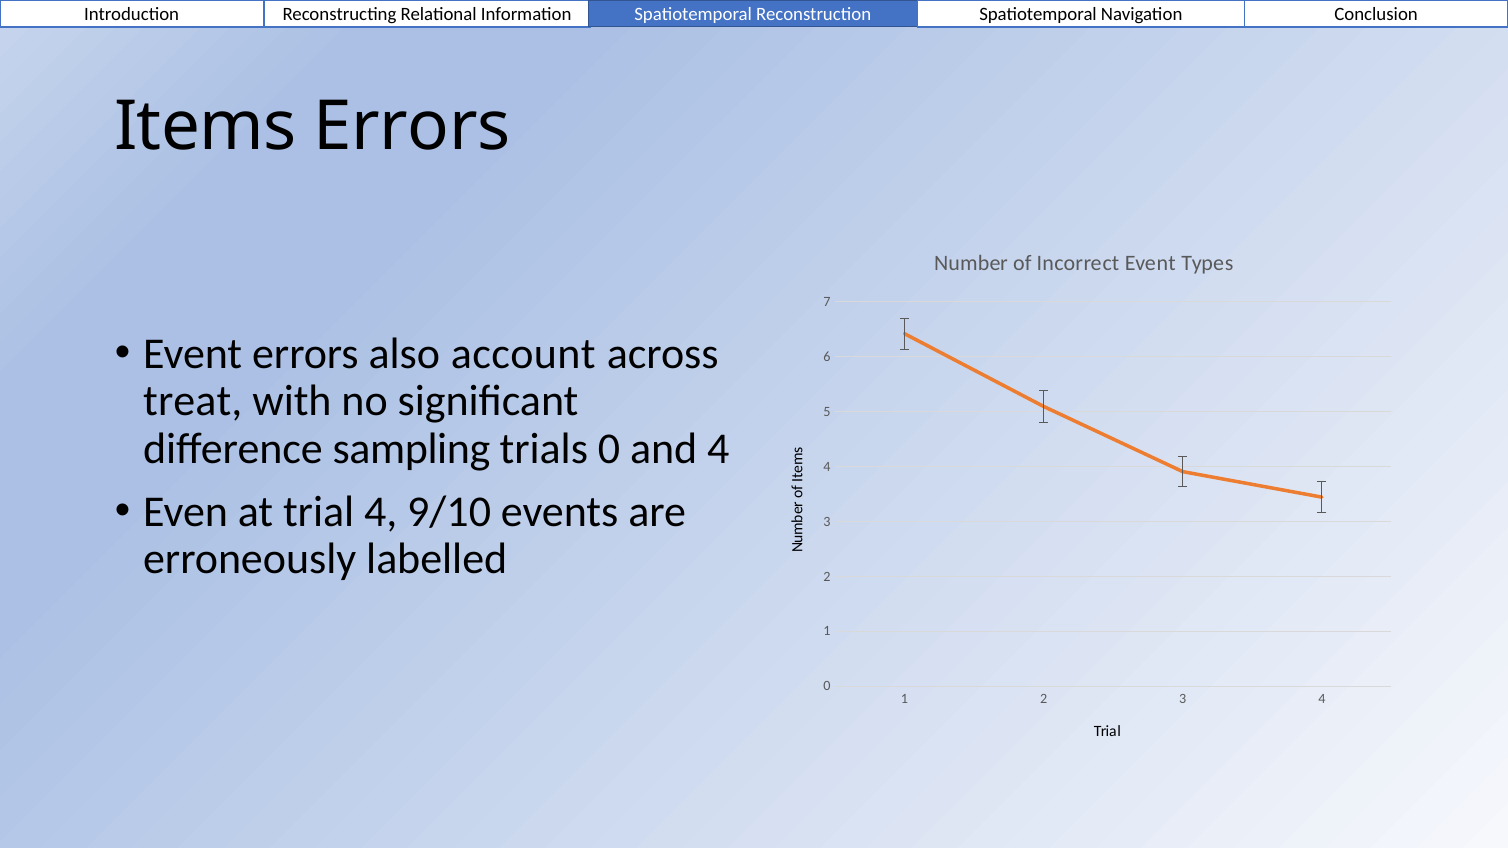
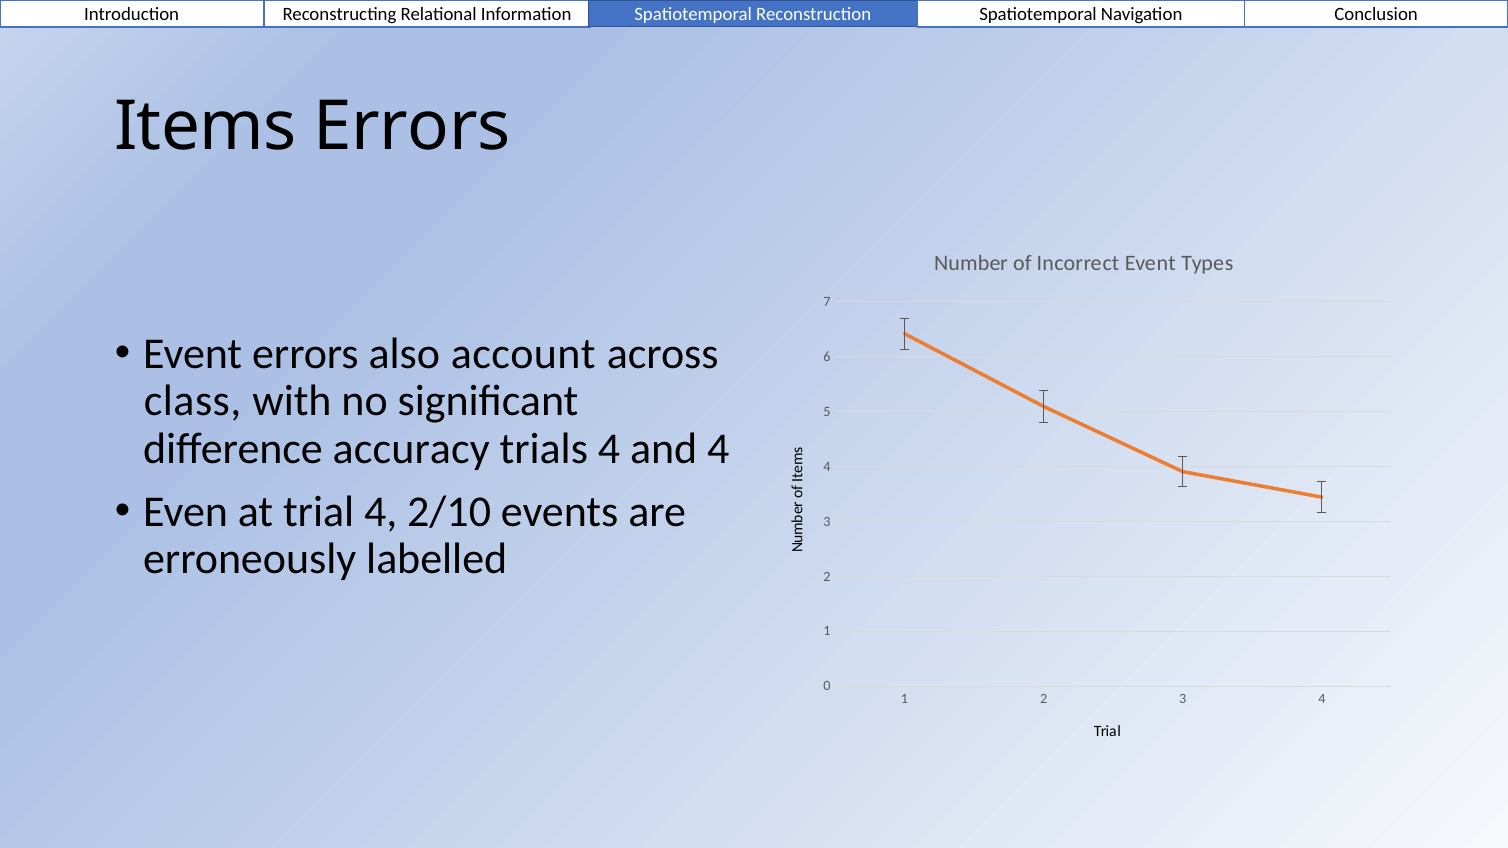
treat: treat -> class
sampling: sampling -> accuracy
trials 0: 0 -> 4
9/10: 9/10 -> 2/10
